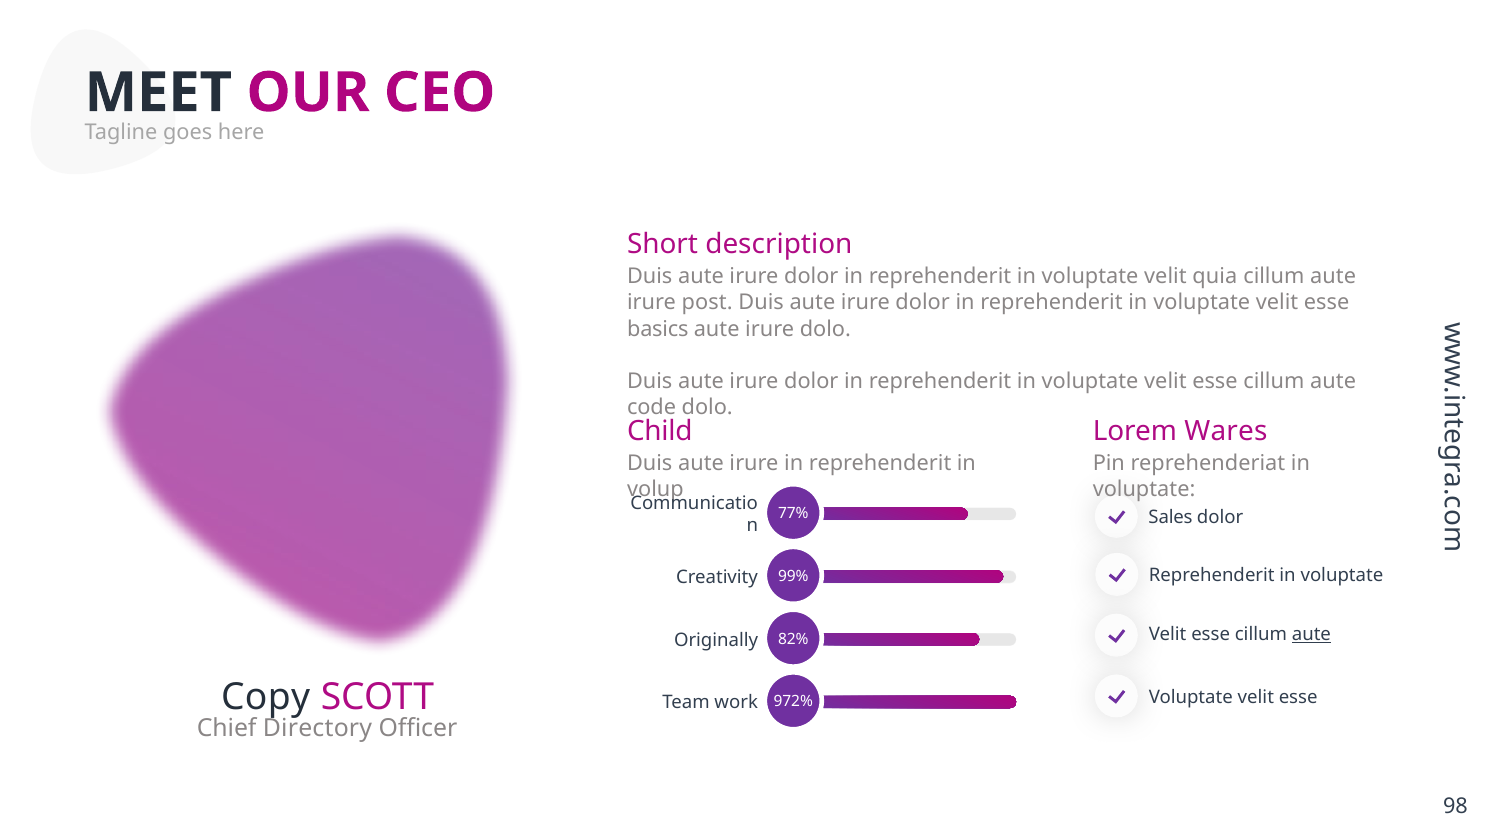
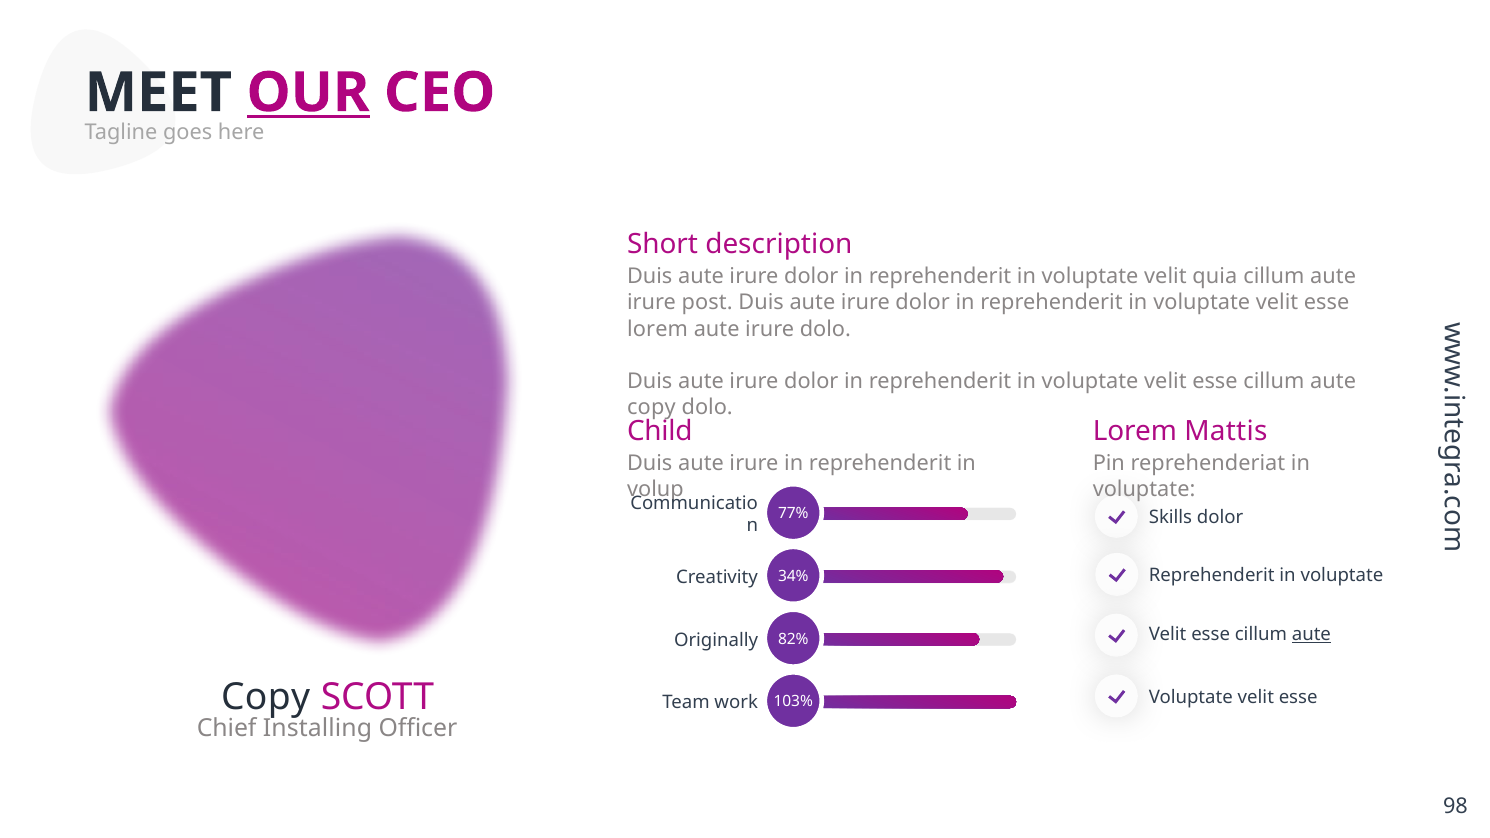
OUR underline: none -> present
basics at (658, 329): basics -> lorem
code at (652, 407): code -> copy
Wares: Wares -> Mattis
Sales: Sales -> Skills
99%: 99% -> 34%
972%: 972% -> 103%
Directory: Directory -> Installing
